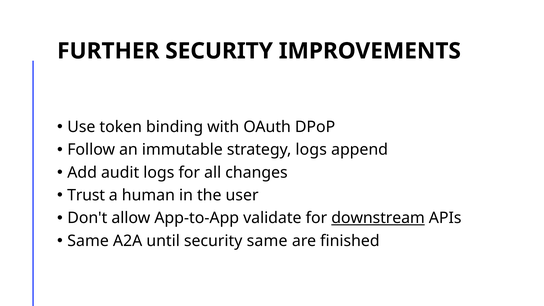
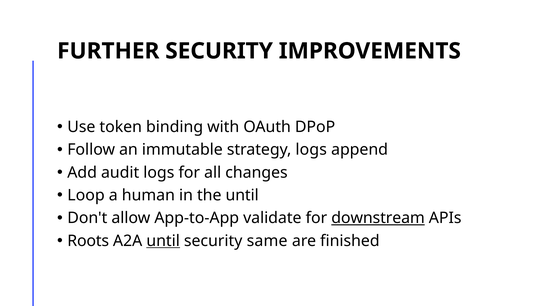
Trust: Trust -> Loop
the user: user -> until
Same at (88, 241): Same -> Roots
until at (163, 241) underline: none -> present
